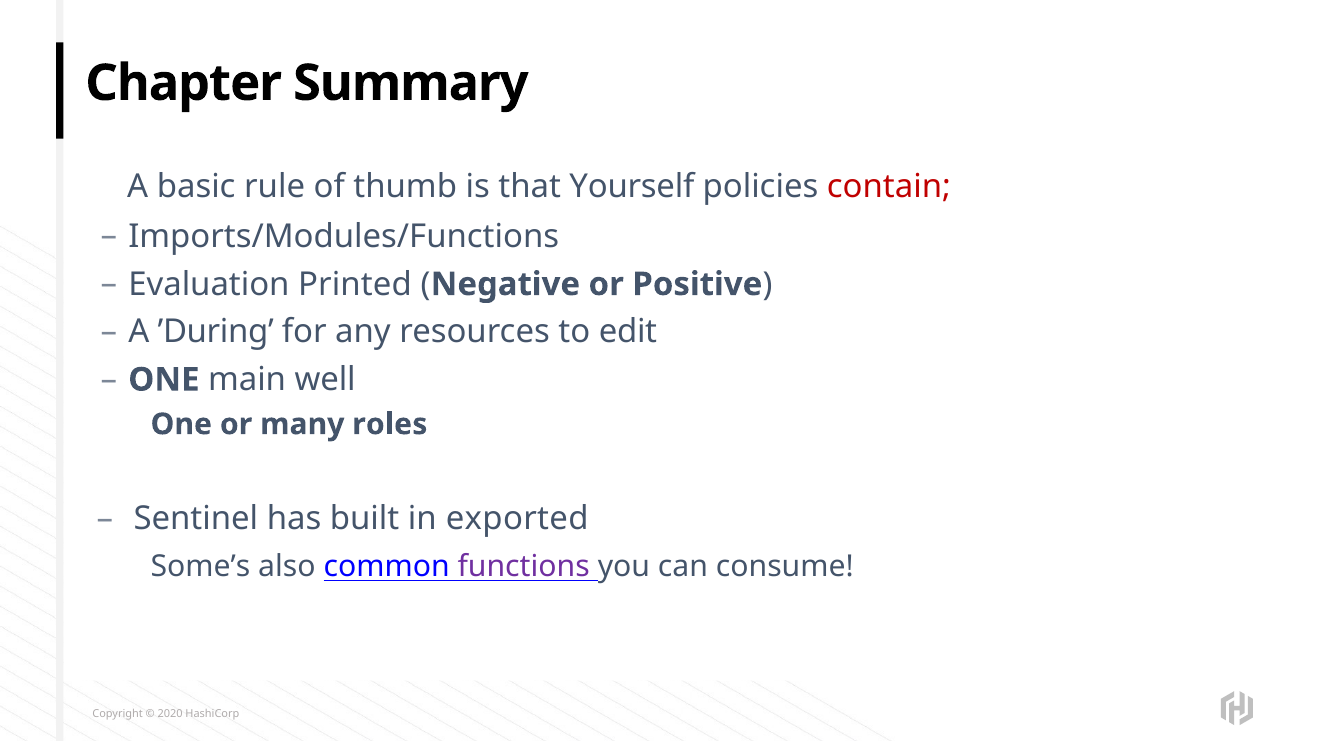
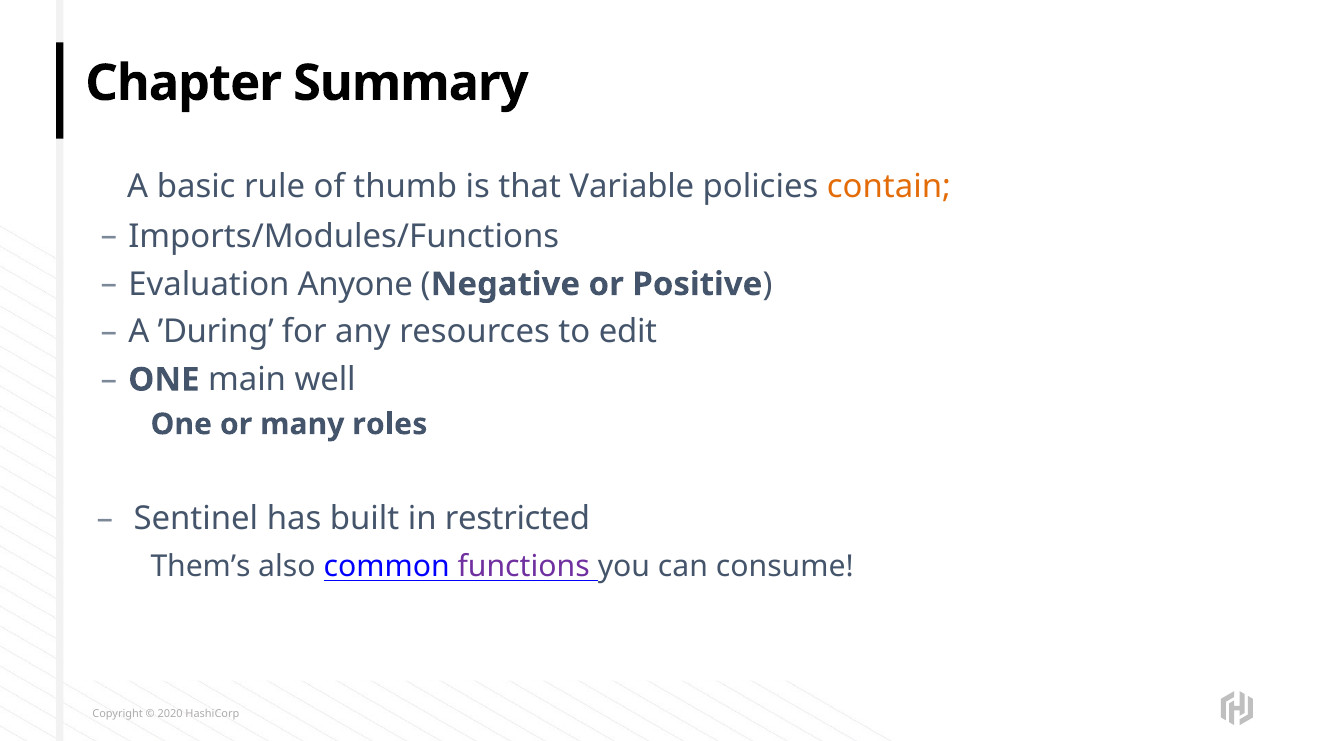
Yourself: Yourself -> Variable
contain colour: red -> orange
Printed: Printed -> Anyone
exported: exported -> restricted
Some’s: Some’s -> Them’s
